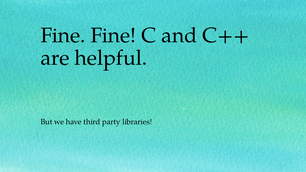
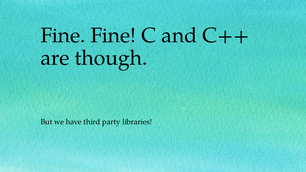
helpful: helpful -> though
